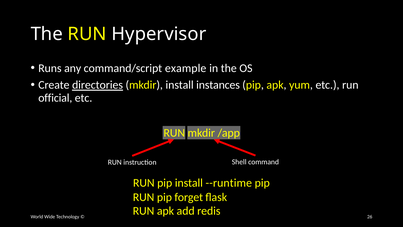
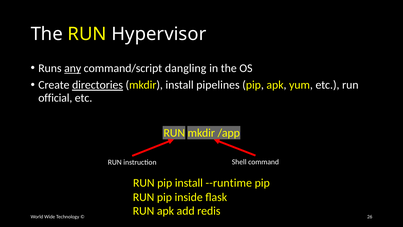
any underline: none -> present
example: example -> dangling
instances: instances -> pipelines
forget: forget -> inside
